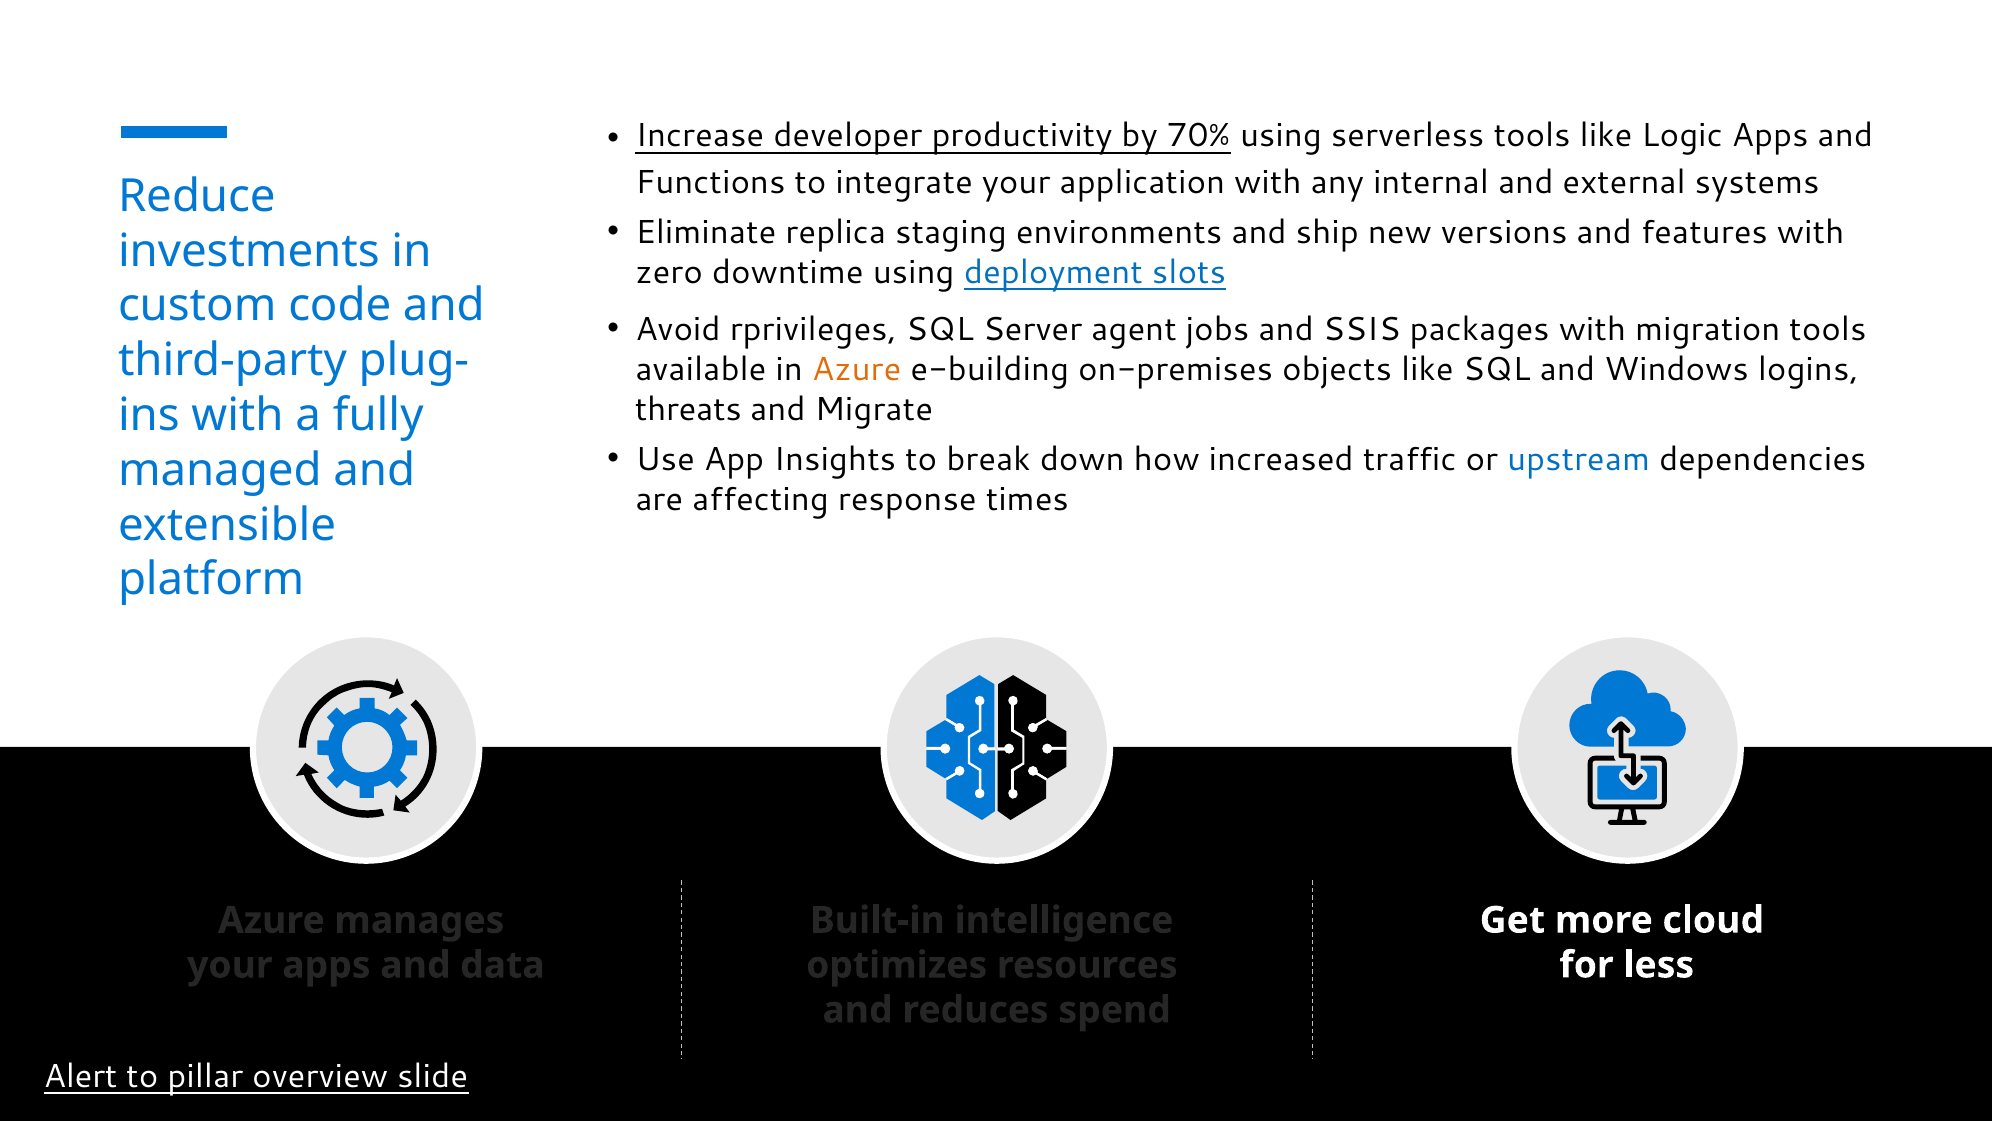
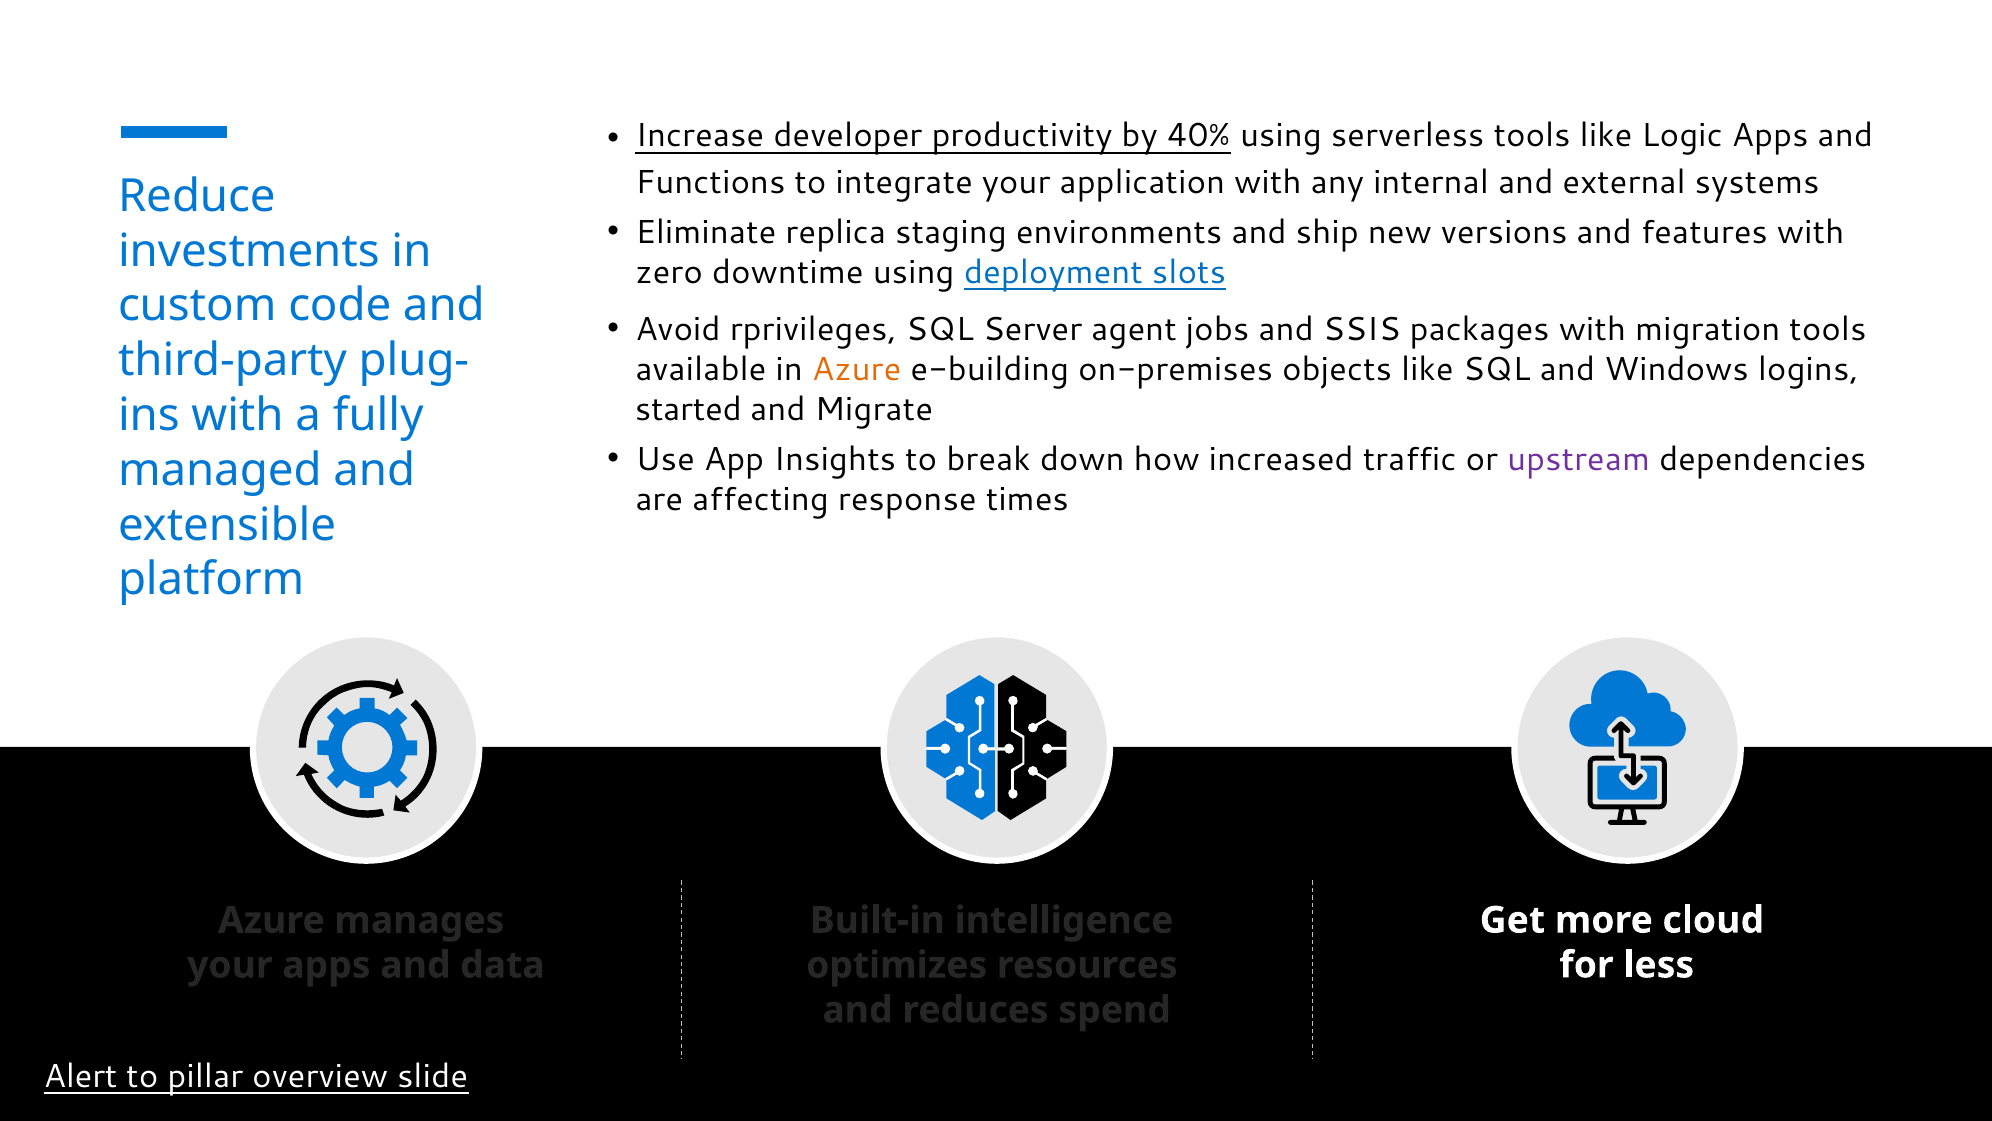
70%: 70% -> 40%
threats: threats -> started
upstream colour: blue -> purple
